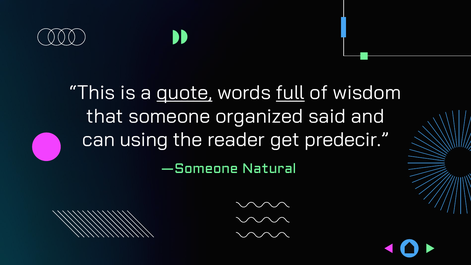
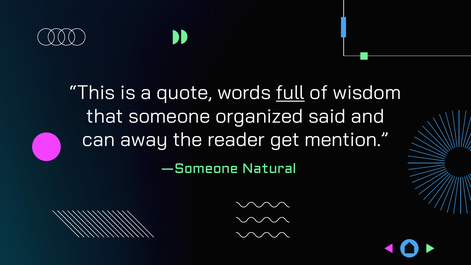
quote underline: present -> none
using: using -> away
predecir: predecir -> mention
